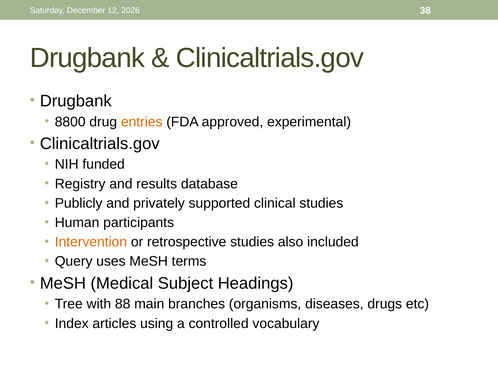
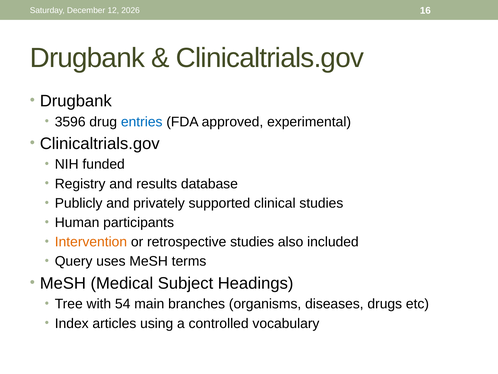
38: 38 -> 16
8800: 8800 -> 3596
entries colour: orange -> blue
88: 88 -> 54
